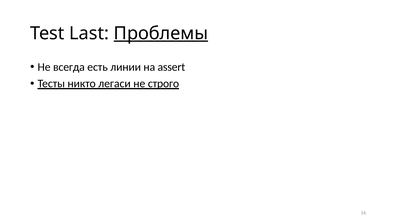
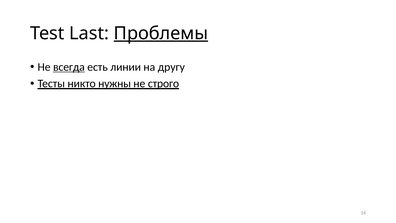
всегда underline: none -> present
assert: assert -> другу
легаси: легаси -> нужны
